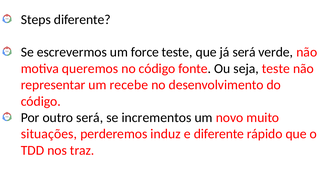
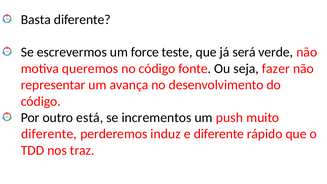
Steps: Steps -> Basta
seja teste: teste -> fazer
recebe: recebe -> avança
outro será: será -> está
novo: novo -> push
situações at (49, 134): situações -> diferente
